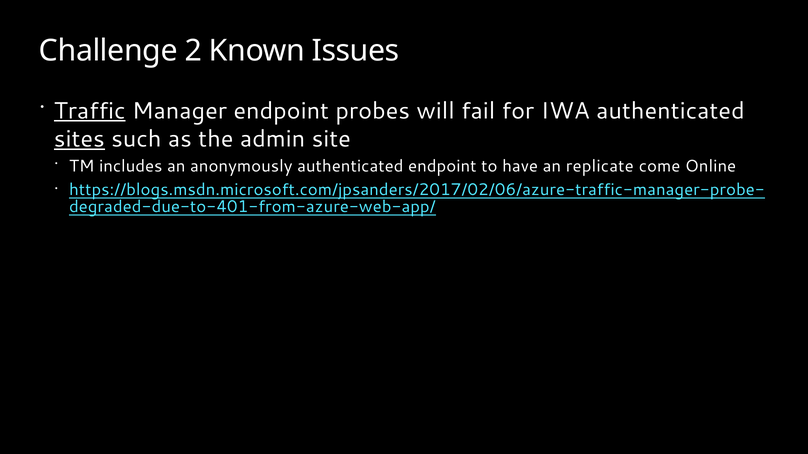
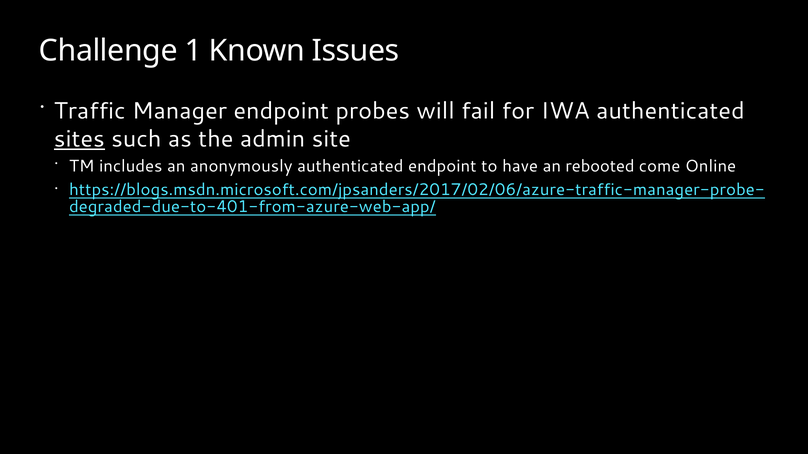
2: 2 -> 1
Traffic underline: present -> none
replicate: replicate -> rebooted
